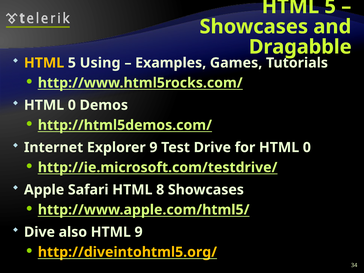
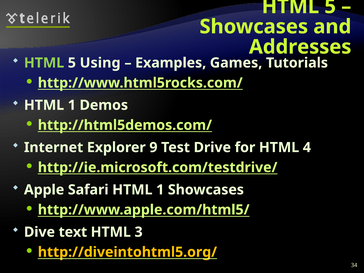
Dragabble: Dragabble -> Addresses
HTML at (44, 63) colour: yellow -> light green
0 at (72, 105): 0 -> 1
for HTML 0: 0 -> 4
Safari HTML 8: 8 -> 1
also: also -> text
HTML 9: 9 -> 3
